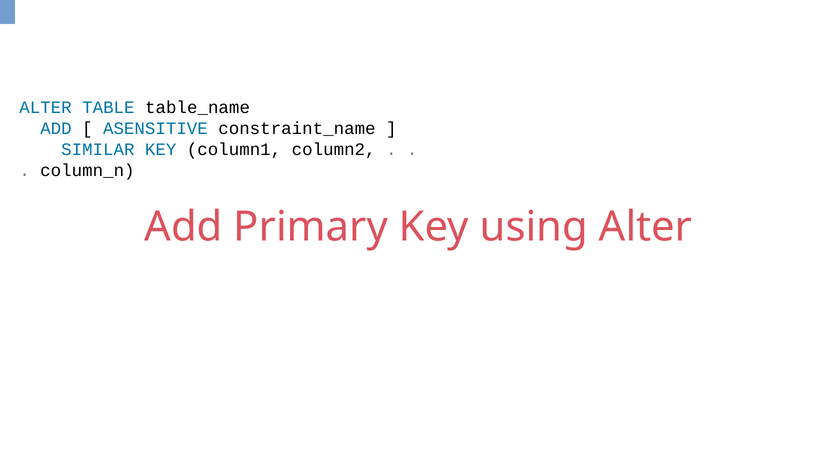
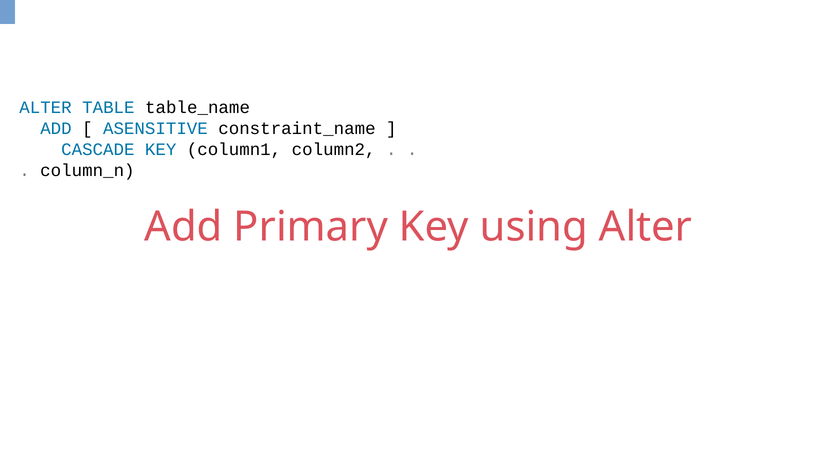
SIMILAR: SIMILAR -> CASCADE
